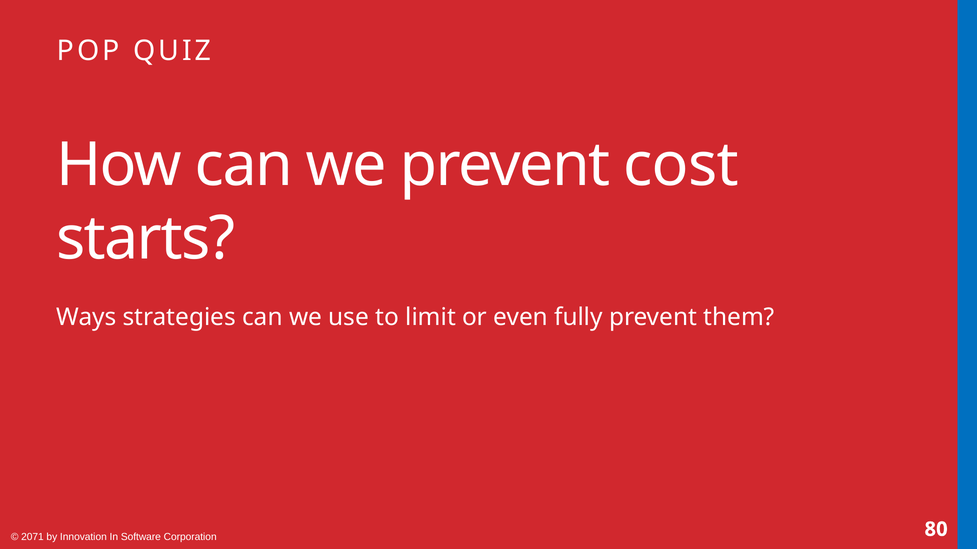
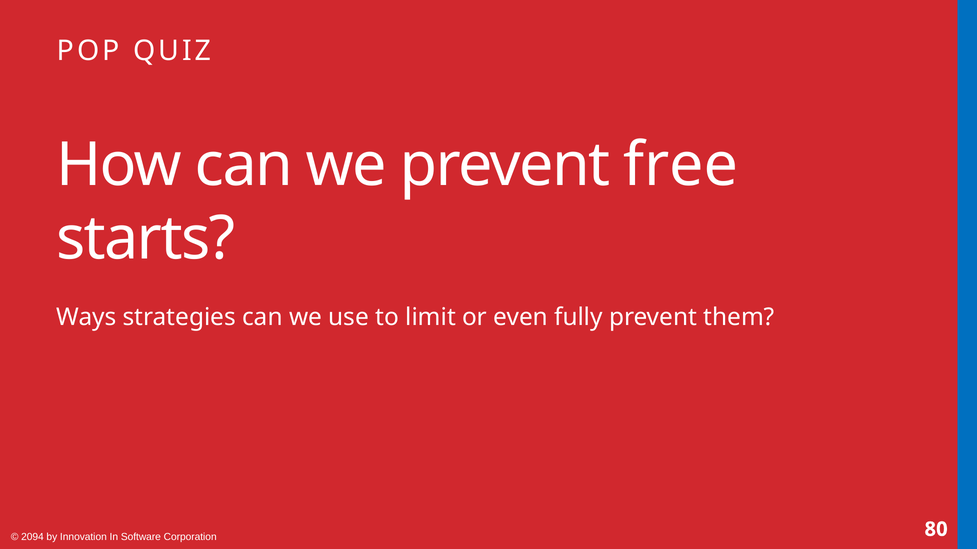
cost: cost -> free
2071: 2071 -> 2094
